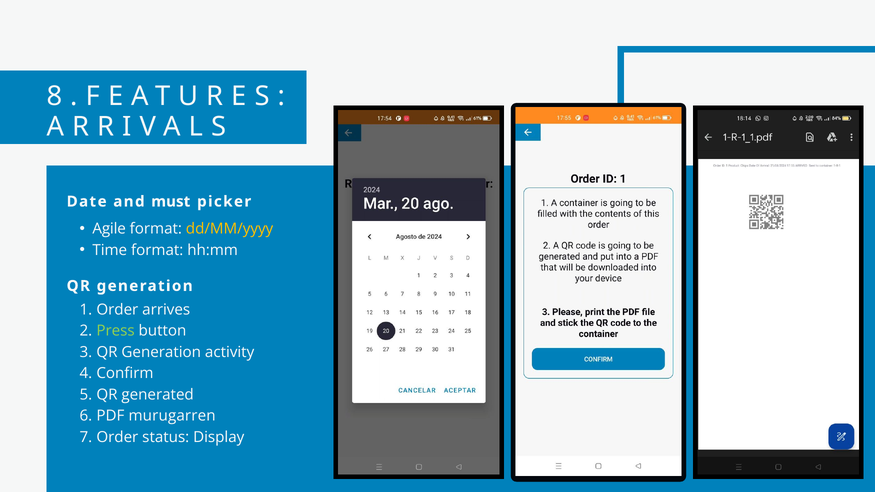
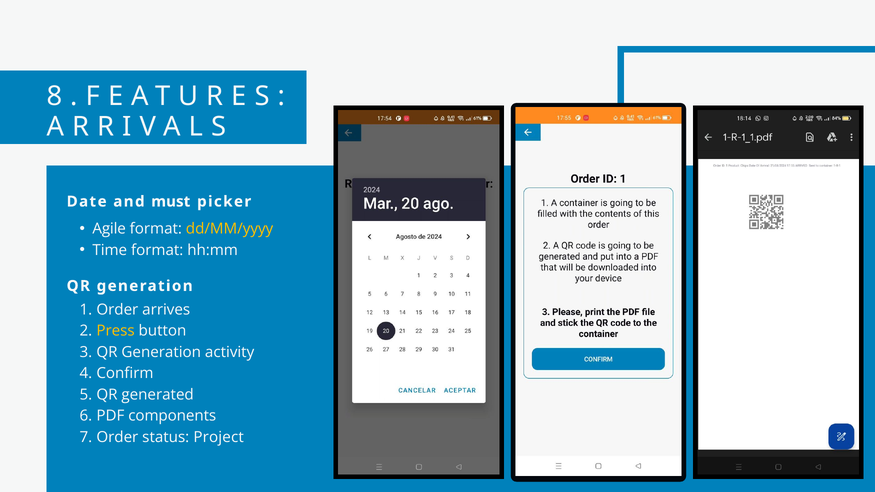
Press colour: light green -> yellow
murugarren: murugarren -> components
Display: Display -> Project
